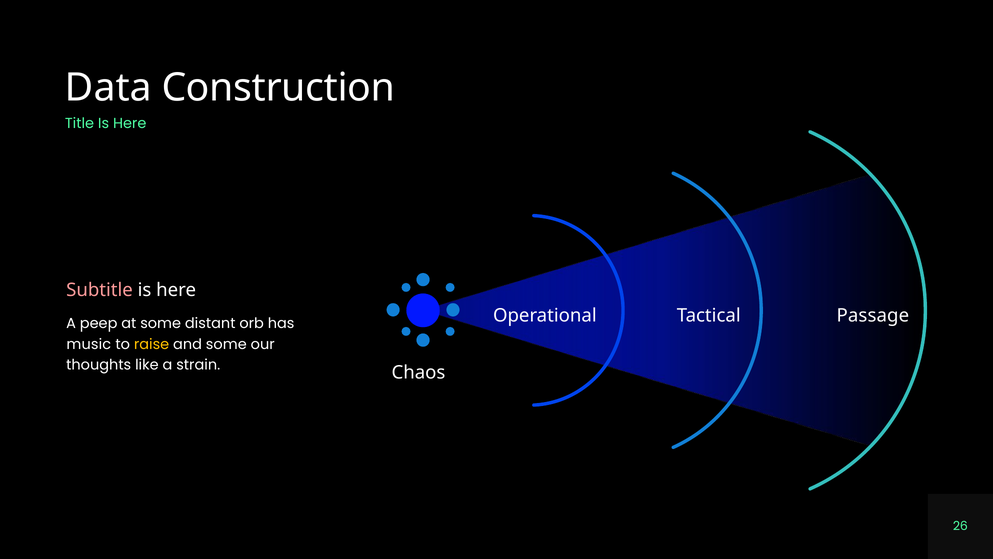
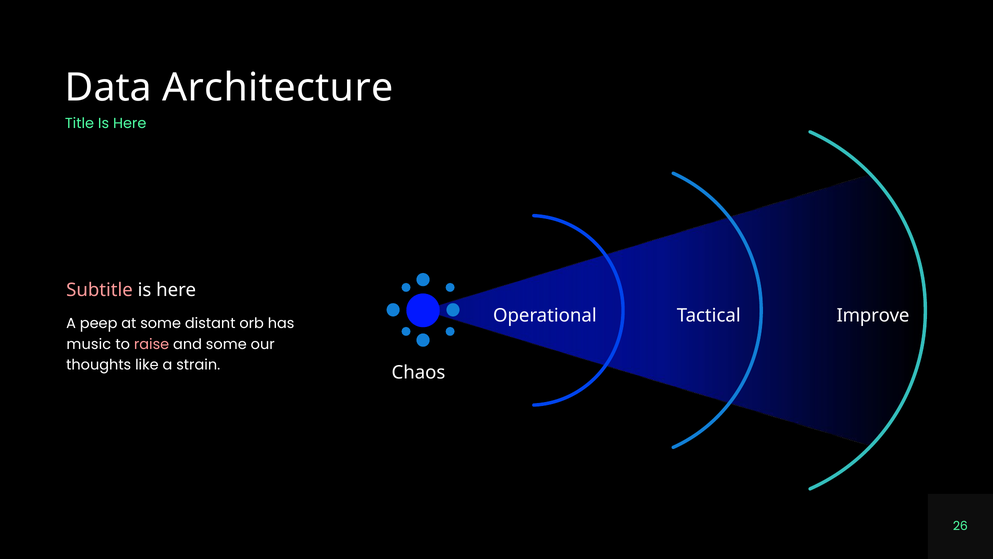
Construction: Construction -> Architecture
Passage: Passage -> Improve
raise colour: yellow -> pink
